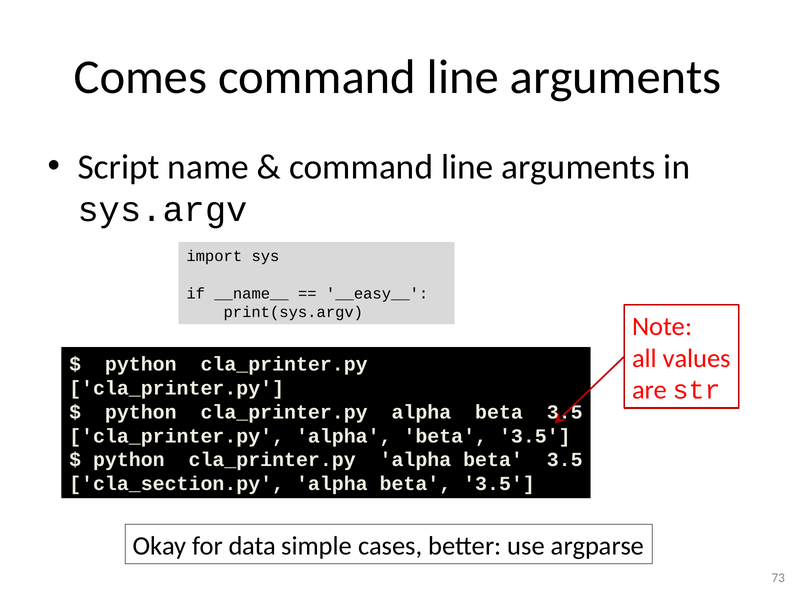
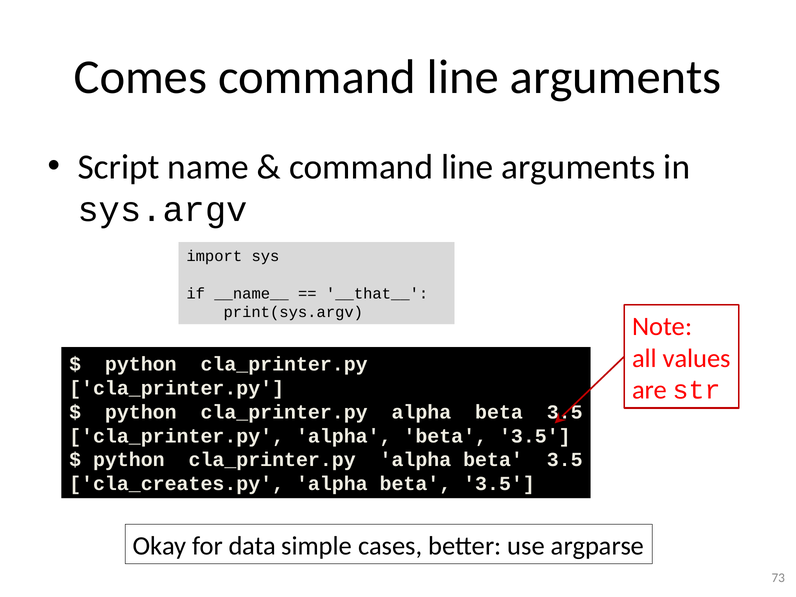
__easy__: __easy__ -> __that__
cla_section.py: cla_section.py -> cla_creates.py
